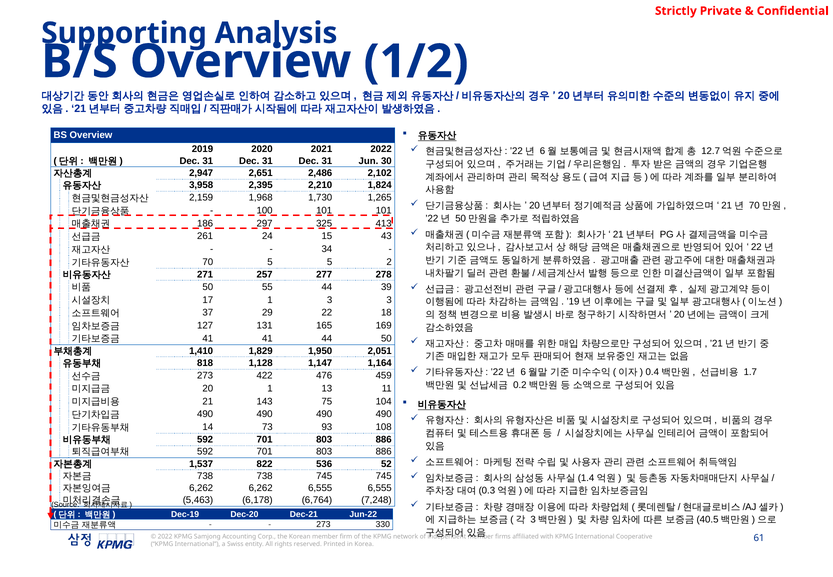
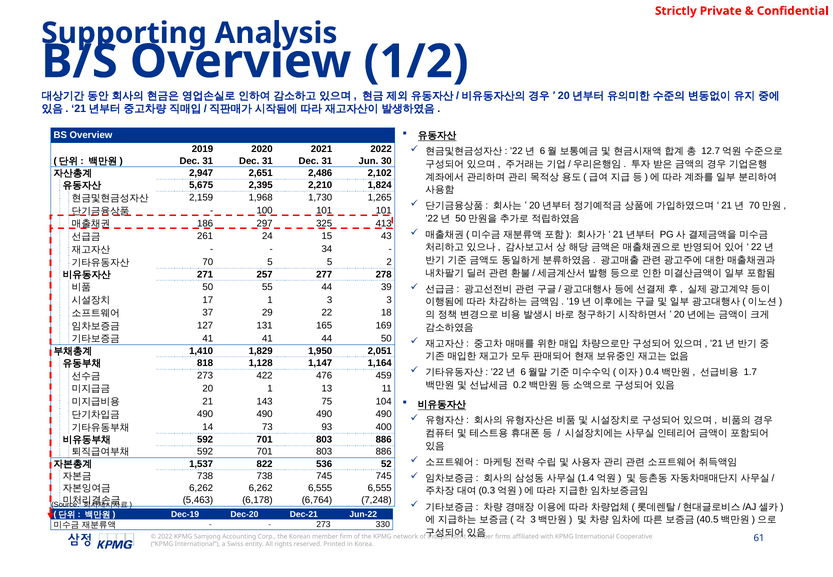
3,958: 3,958 -> 5,675
108: 108 -> 400
